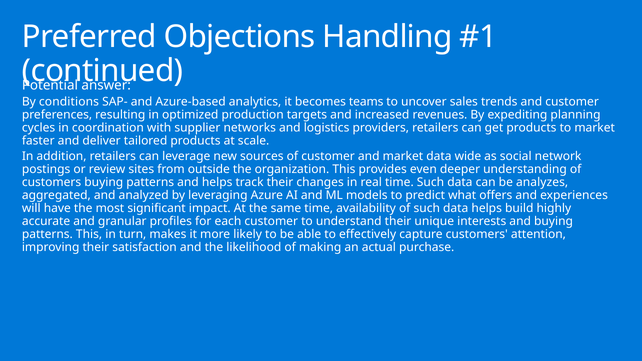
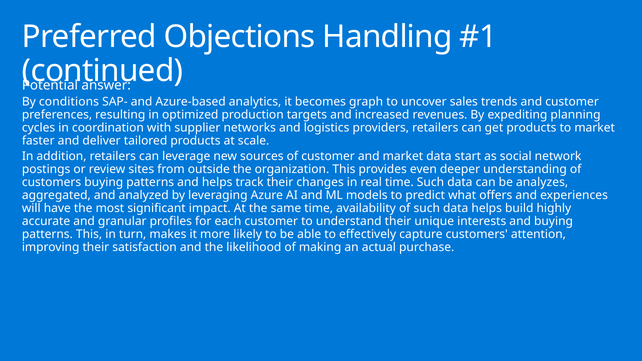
teams: teams -> graph
wide: wide -> start
